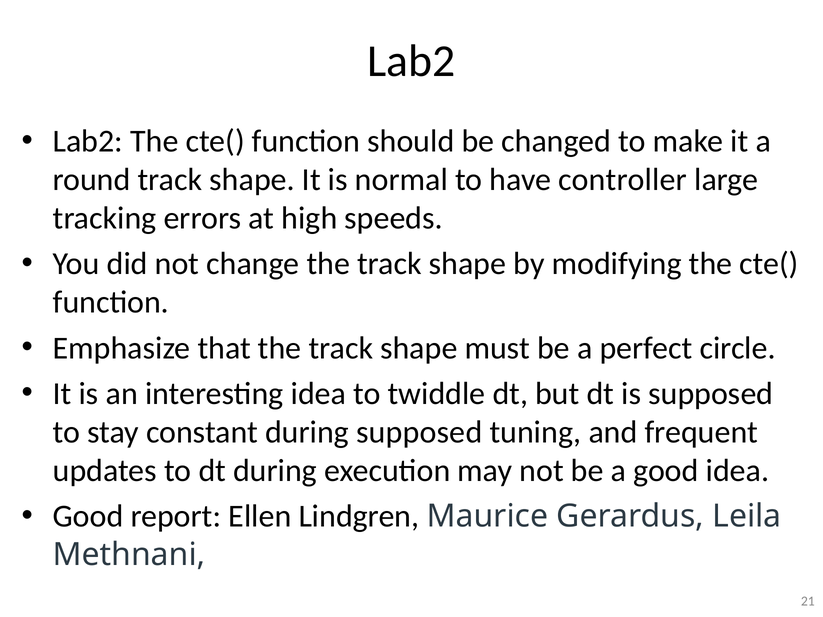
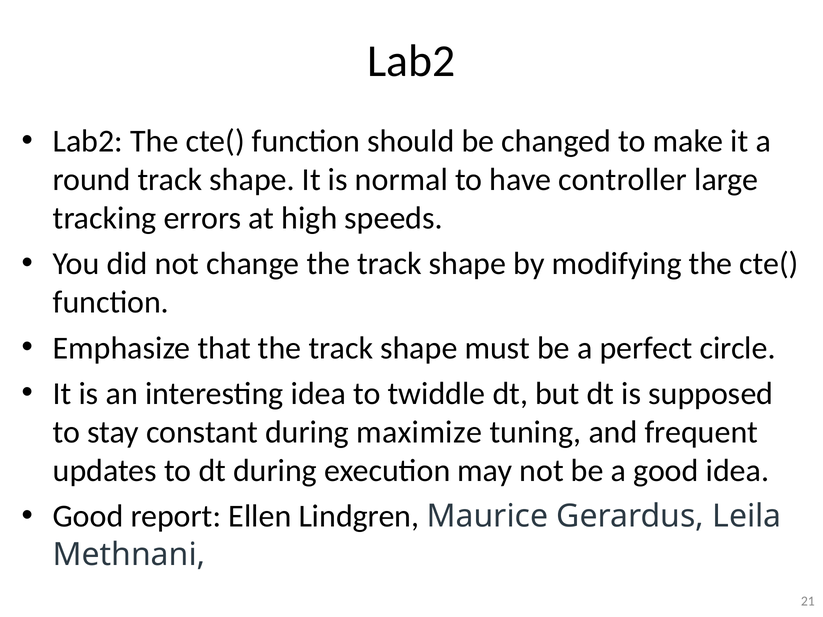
during supposed: supposed -> maximize
